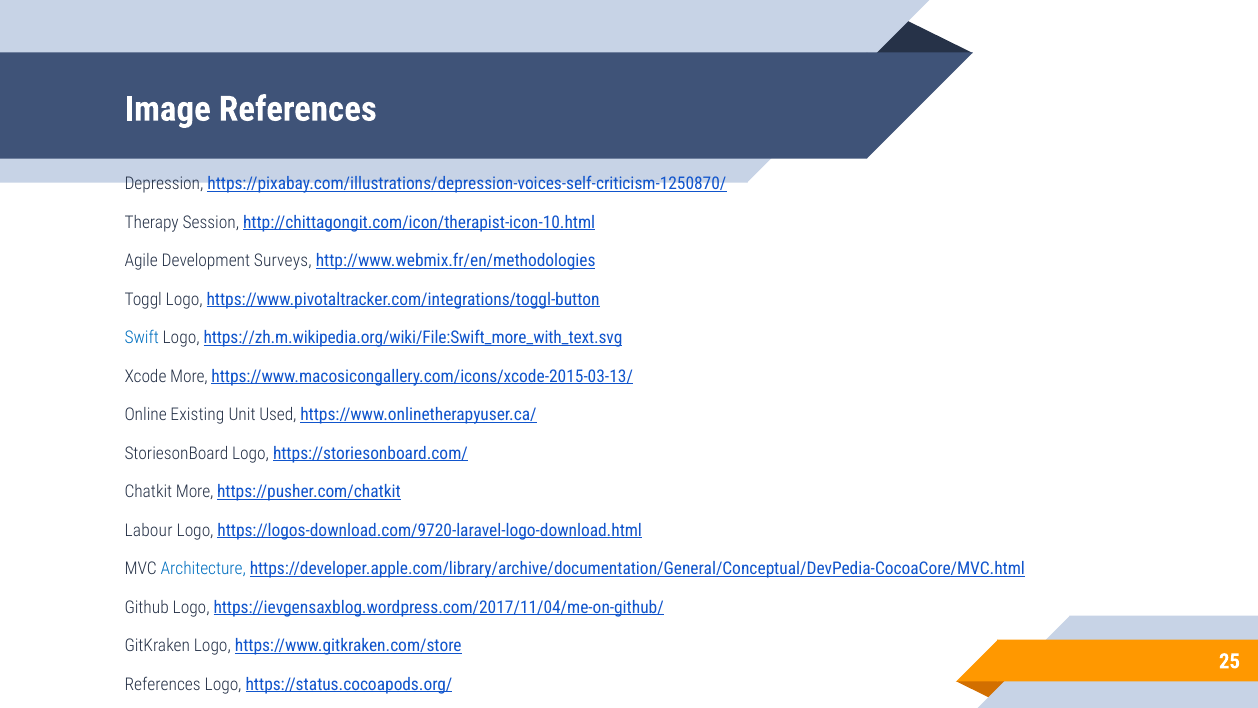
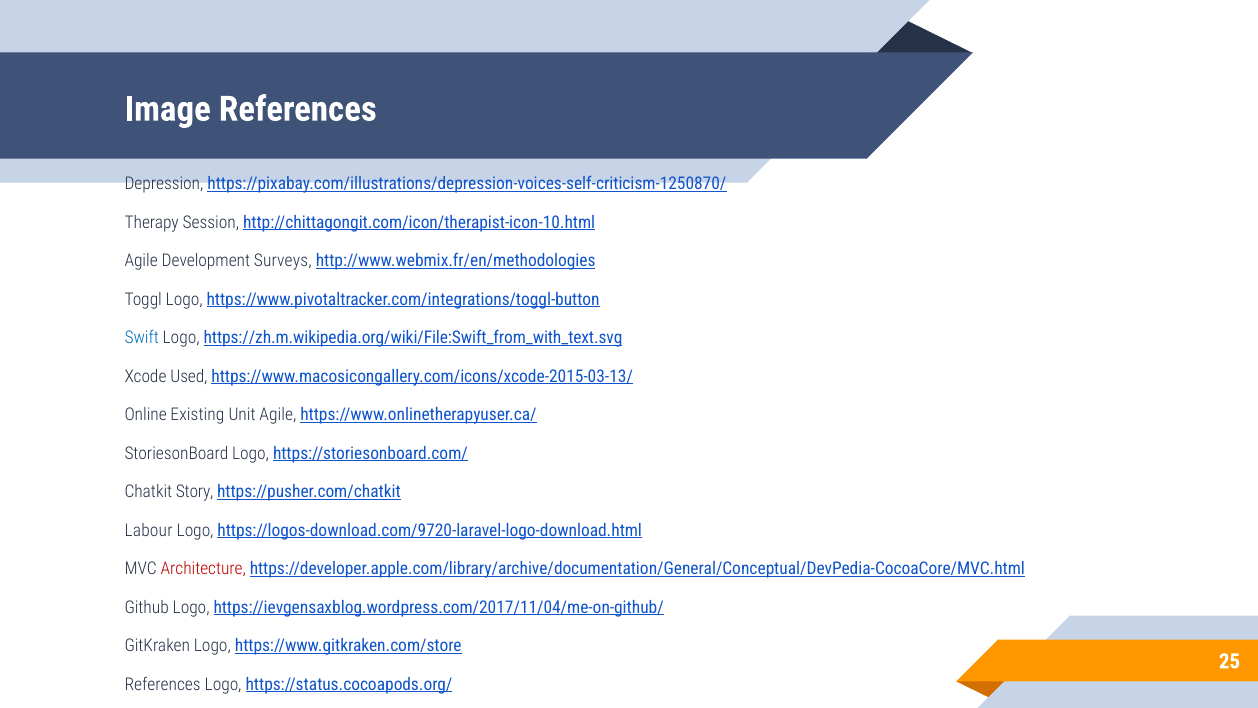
https://zh.m.wikipedia.org/wiki/File:Swift_more_with_text.svg: https://zh.m.wikipedia.org/wiki/File:Swift_more_with_text.svg -> https://zh.m.wikipedia.org/wiki/File:Swift_from_with_text.svg
Xcode More: More -> Used
Unit Used: Used -> Agile
Chatkit More: More -> Story
Architecture colour: blue -> red
